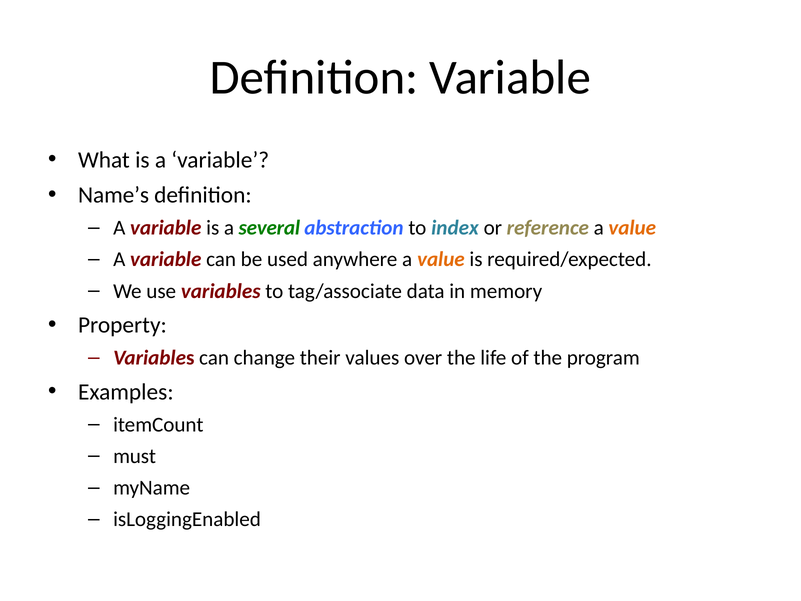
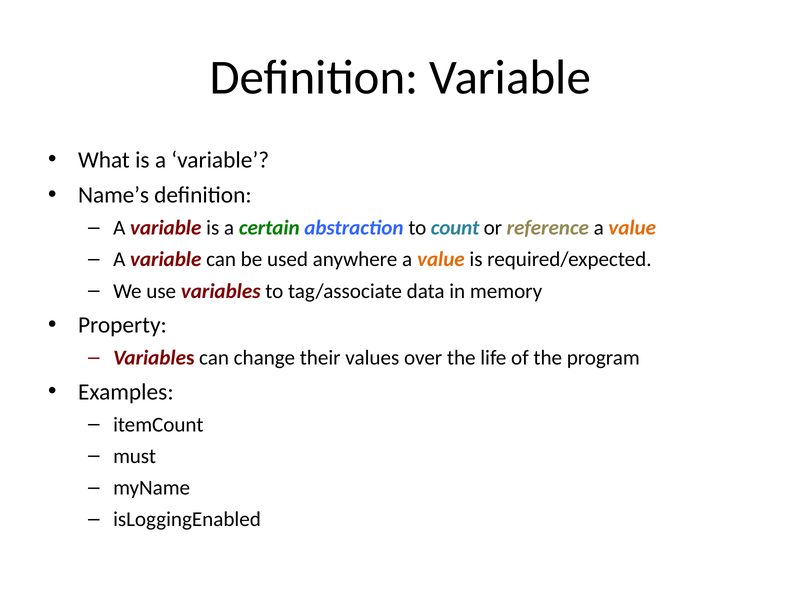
several: several -> certain
index: index -> count
